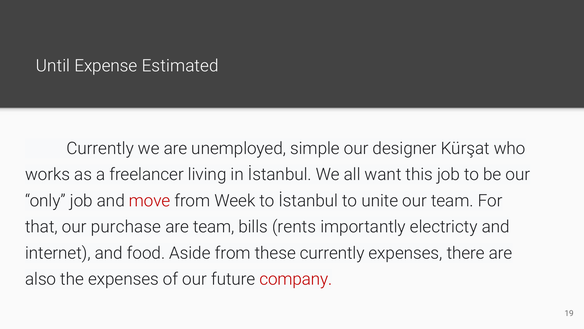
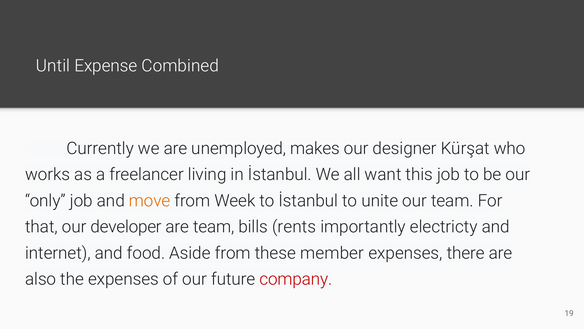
Estimated: Estimated -> Combined
simple: simple -> makes
move colour: red -> orange
purchase: purchase -> developer
these currently: currently -> member
